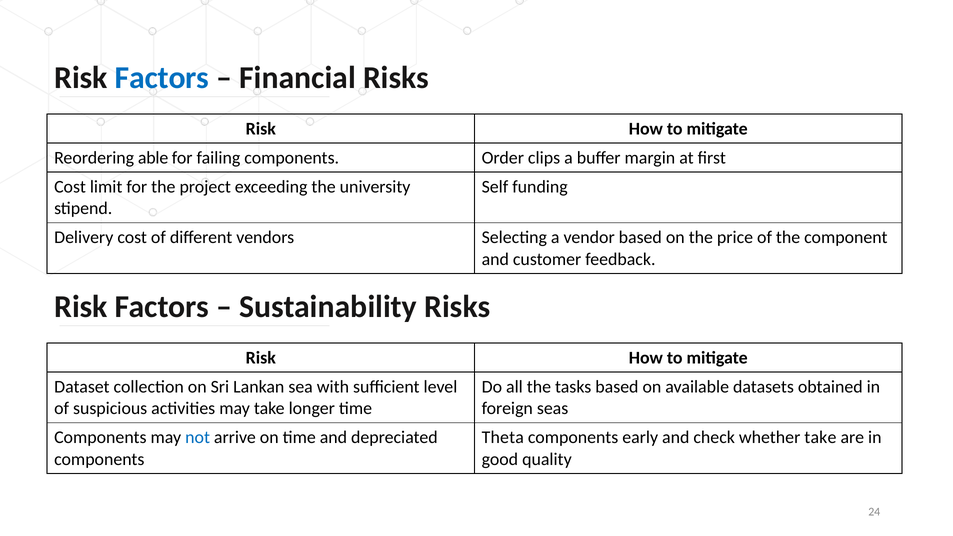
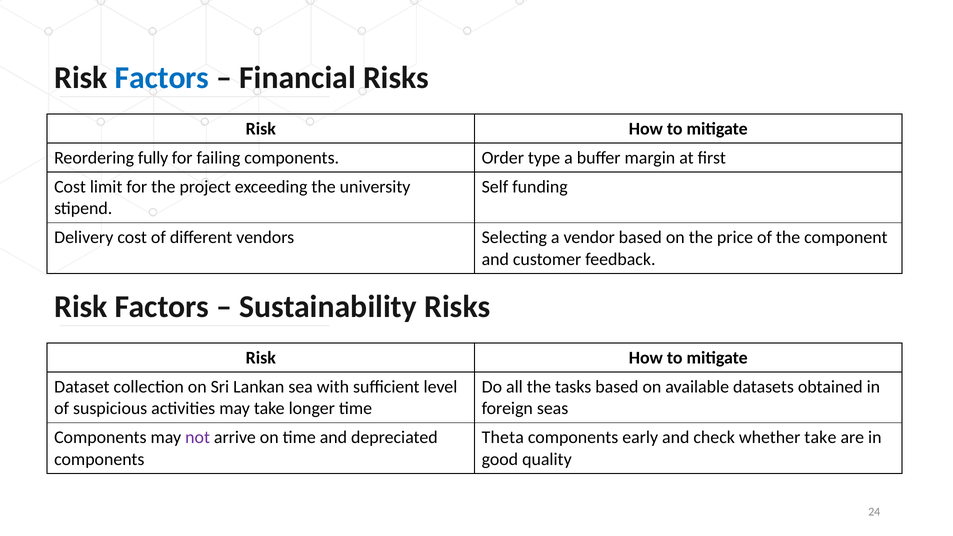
able: able -> fully
clips: clips -> type
not colour: blue -> purple
